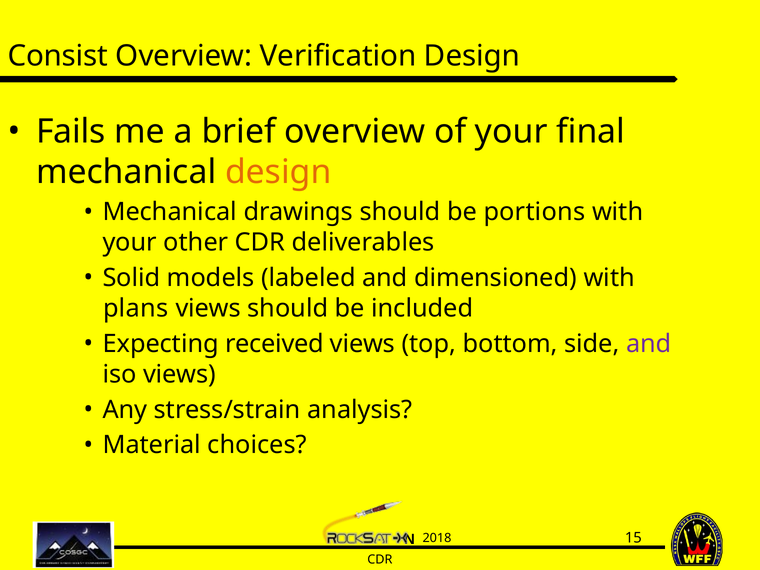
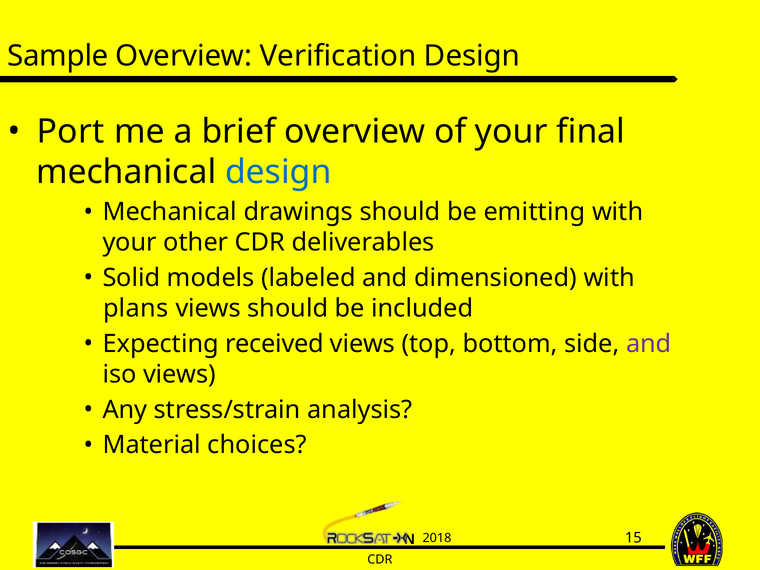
Consist: Consist -> Sample
Fails: Fails -> Port
design at (278, 172) colour: orange -> blue
portions: portions -> emitting
